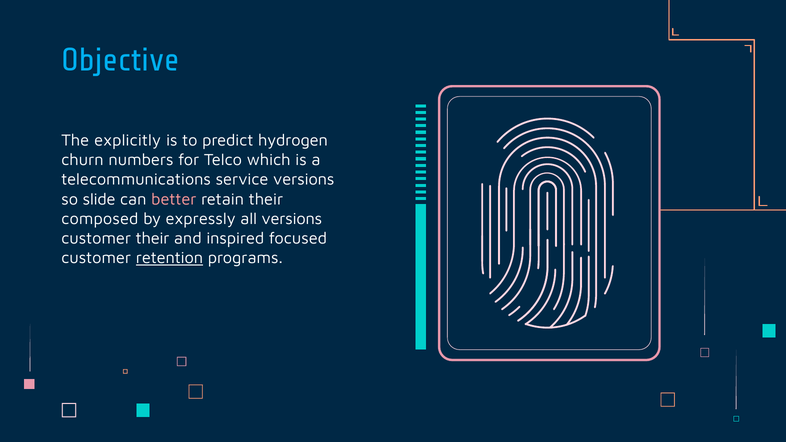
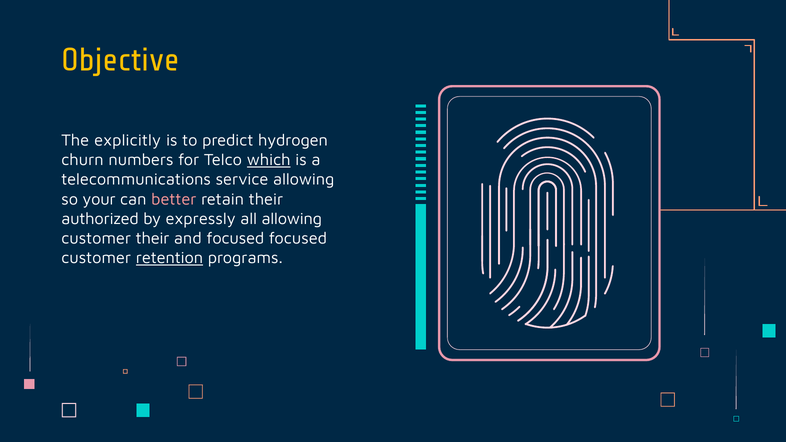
Objective colour: light blue -> yellow
which underline: none -> present
service versions: versions -> allowing
slide: slide -> your
composed: composed -> authorized
all versions: versions -> allowing
and inspired: inspired -> focused
